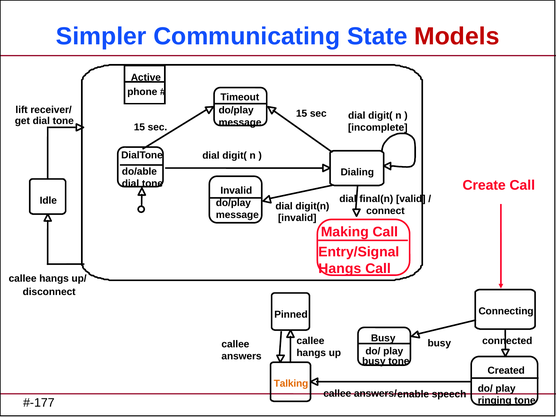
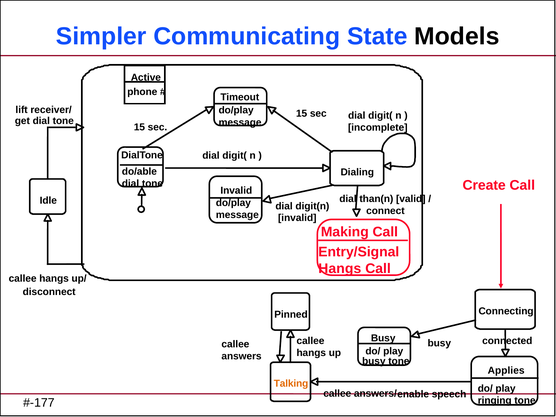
Models colour: red -> black
final(n: final(n -> than(n
Created: Created -> Applies
